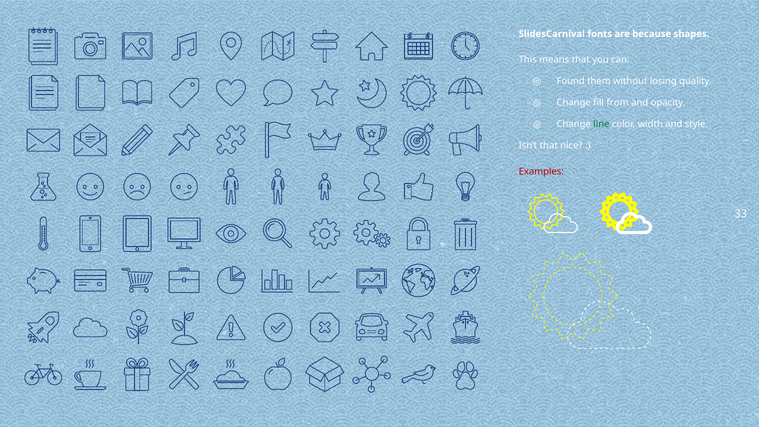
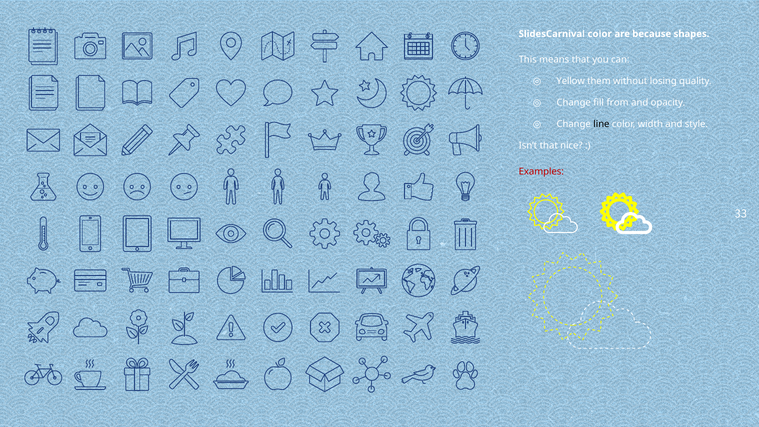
SlidesCarnival fonts: fonts -> color
Found: Found -> Yellow
line colour: green -> black
